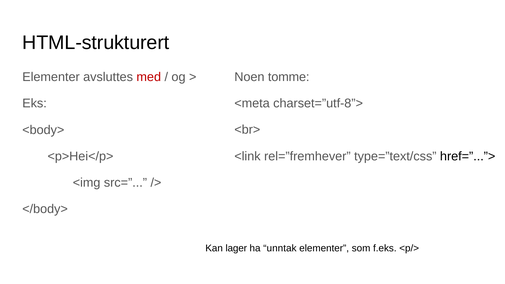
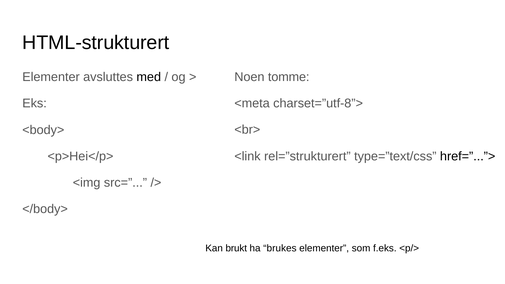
med colour: red -> black
rel=”fremhever: rel=”fremhever -> rel=”strukturert
lager: lager -> brukt
unntak: unntak -> brukes
